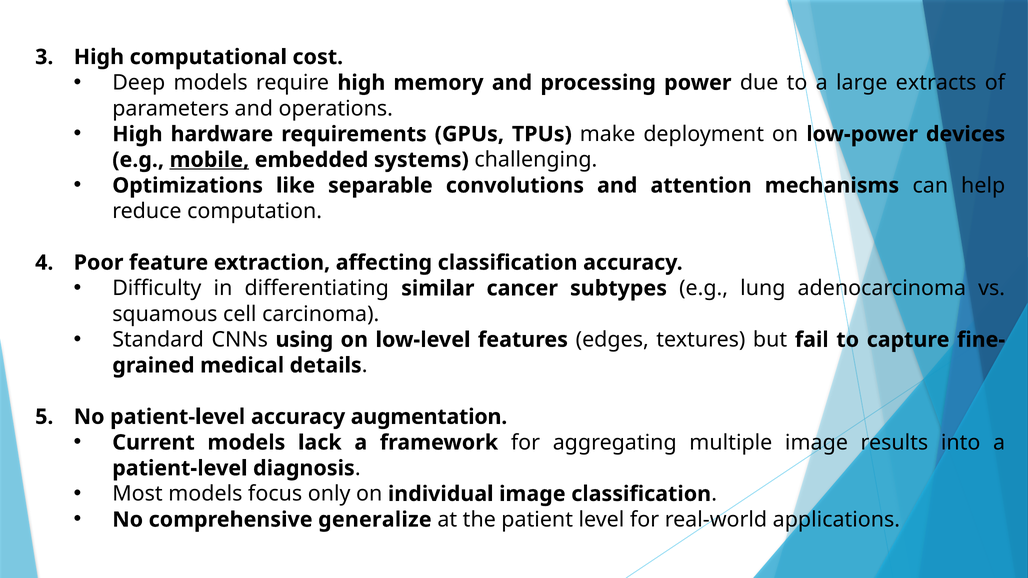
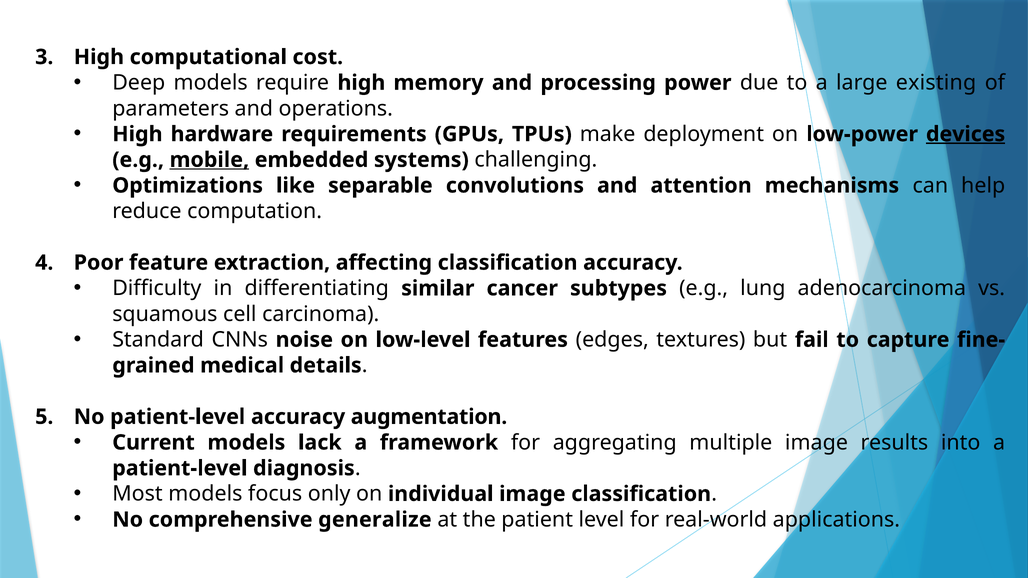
extracts: extracts -> existing
devices underline: none -> present
using: using -> noise
